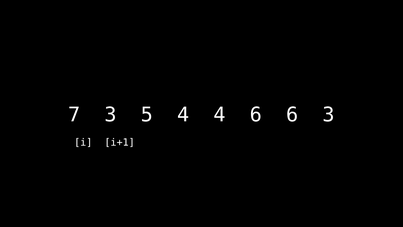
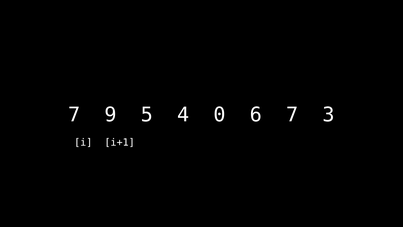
7 3: 3 -> 9
4 4: 4 -> 0
6 6: 6 -> 7
